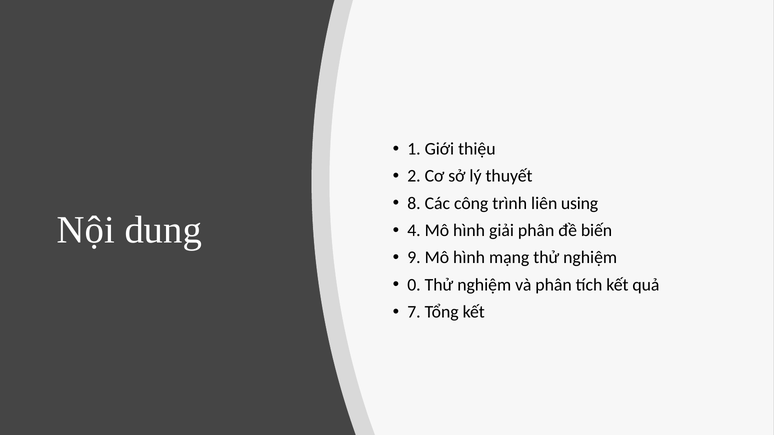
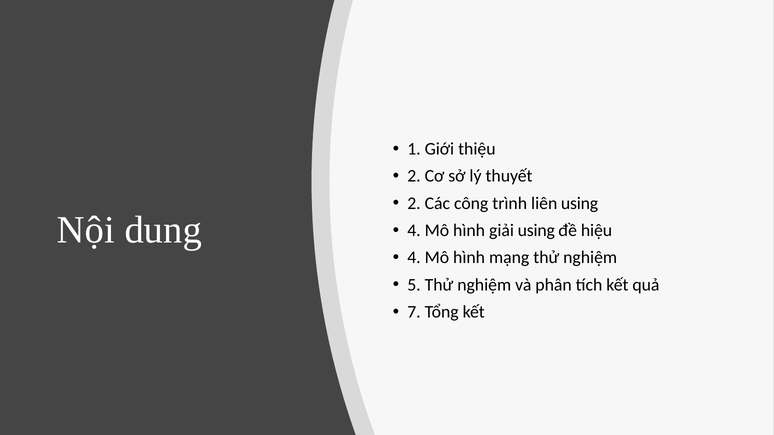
8 at (414, 203): 8 -> 2
giải phân: phân -> using
biến: biến -> hiệu
9 at (414, 258): 9 -> 4
0: 0 -> 5
